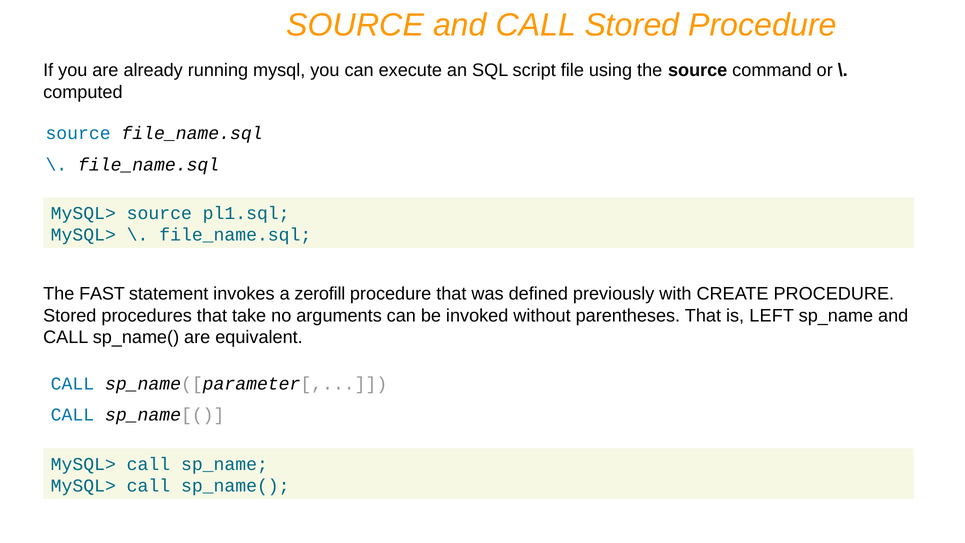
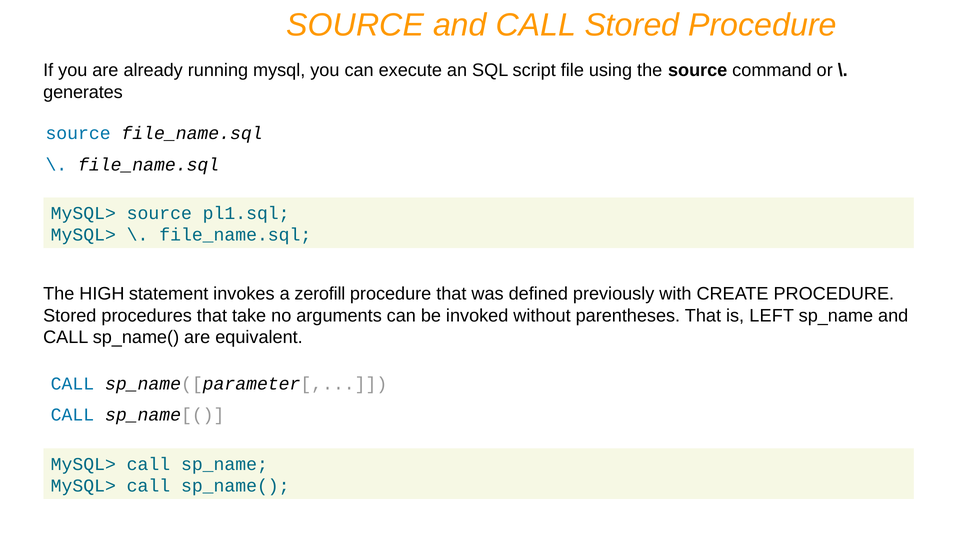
computed: computed -> generates
FAST: FAST -> HIGH
